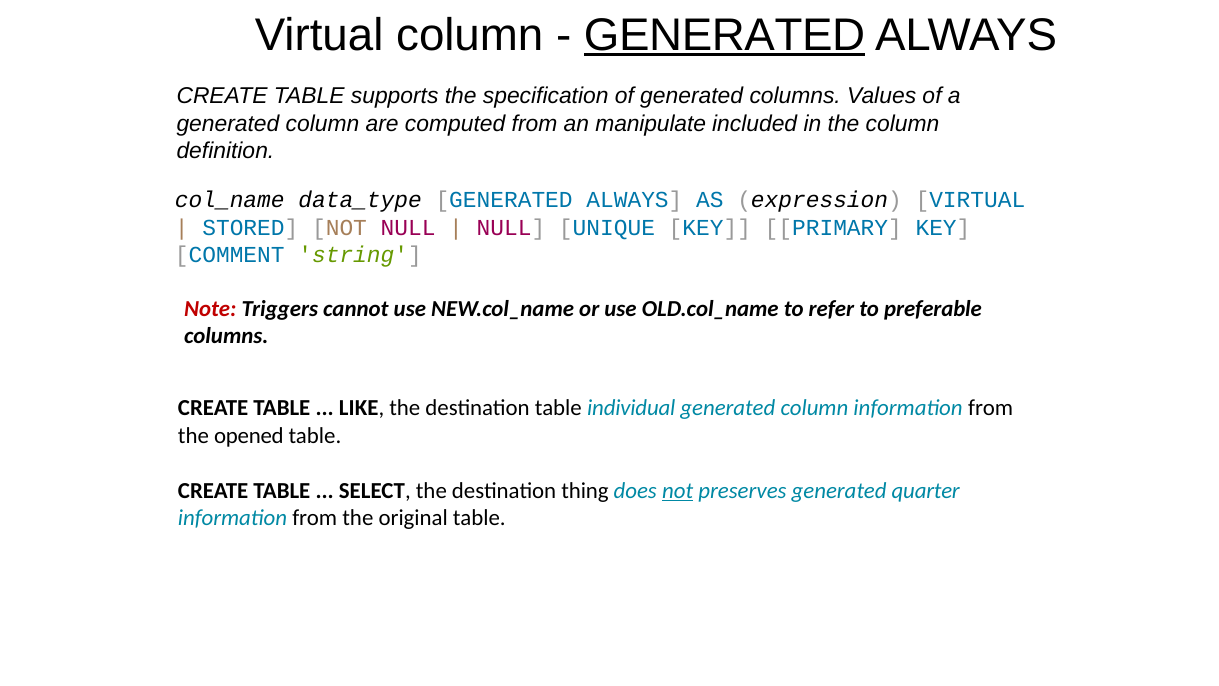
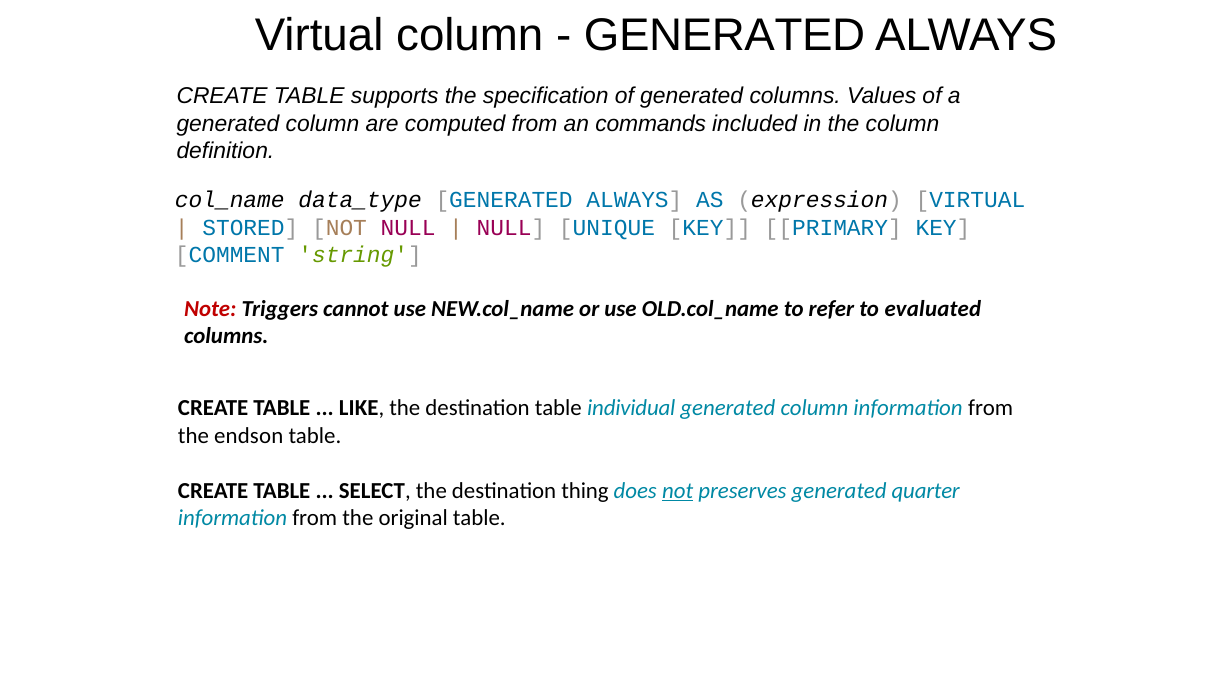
GENERATED at (725, 35) underline: present -> none
manipulate: manipulate -> commands
preferable: preferable -> evaluated
opened: opened -> endson
